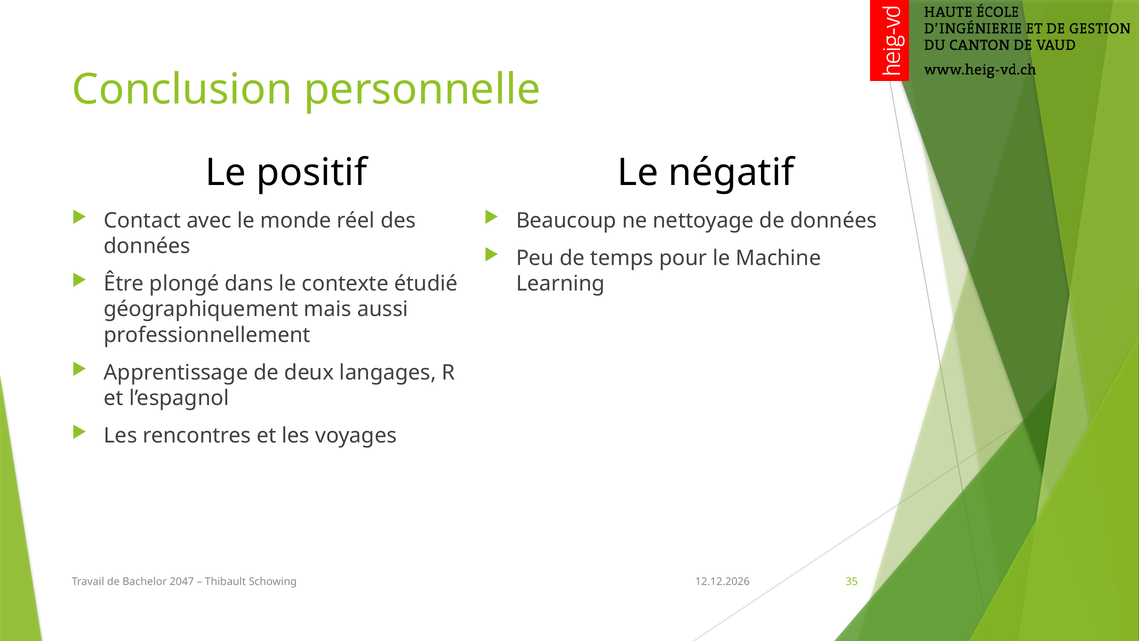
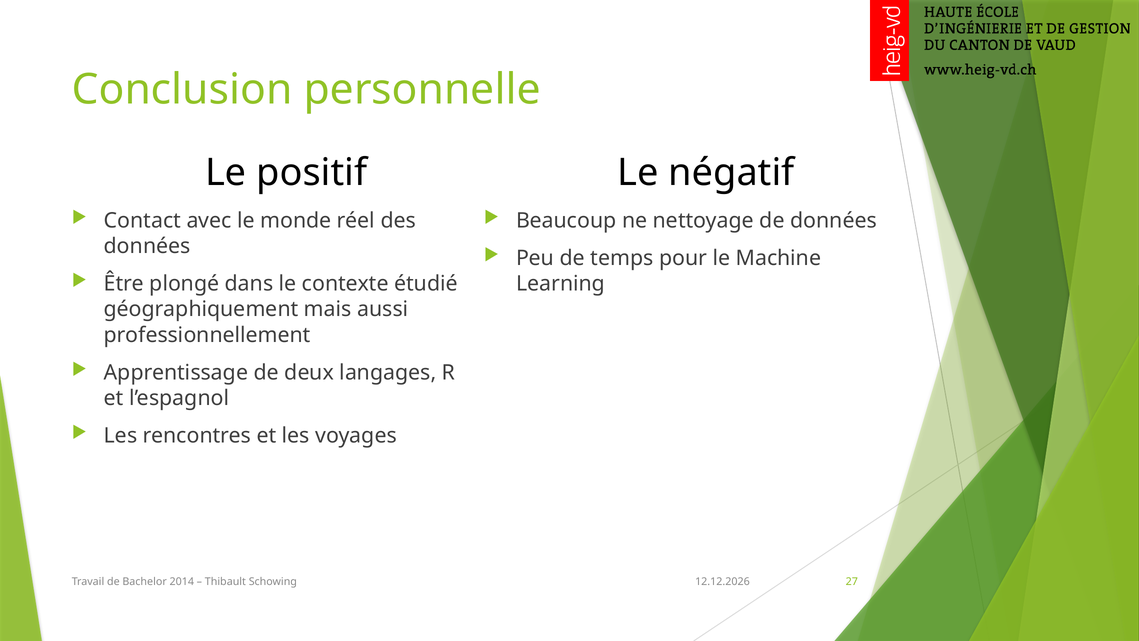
2047: 2047 -> 2014
35: 35 -> 27
